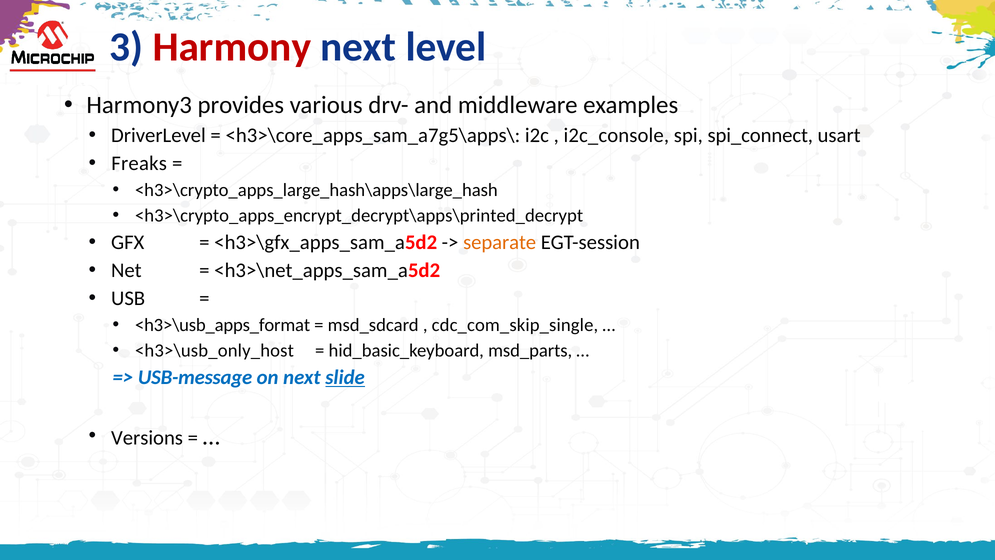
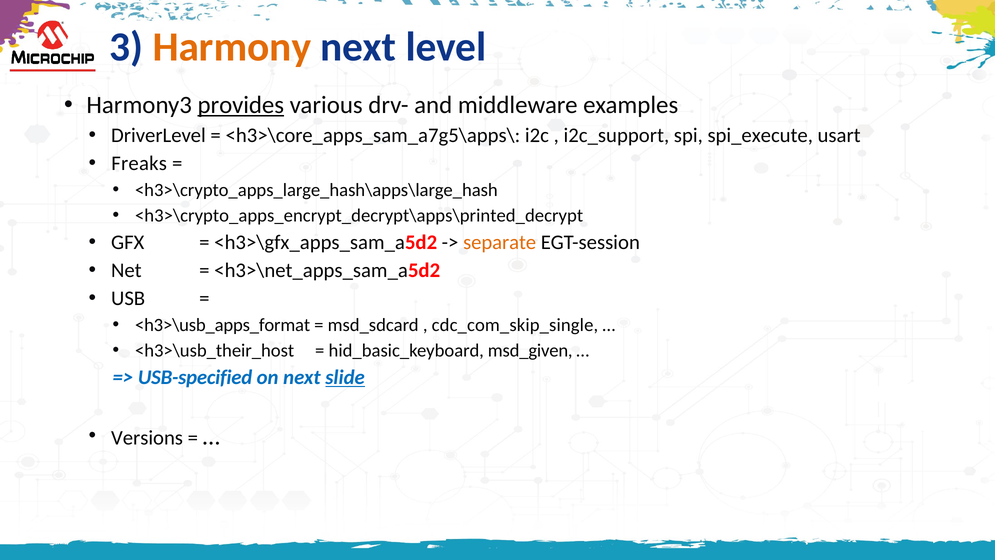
Harmony colour: red -> orange
provides underline: none -> present
i2c_console: i2c_console -> i2c_support
spi_connect: spi_connect -> spi_execute
<h3>\usb_only_host: <h3>\usb_only_host -> <h3>\usb_their_host
msd_parts: msd_parts -> msd_given
USB-message: USB-message -> USB-specified
